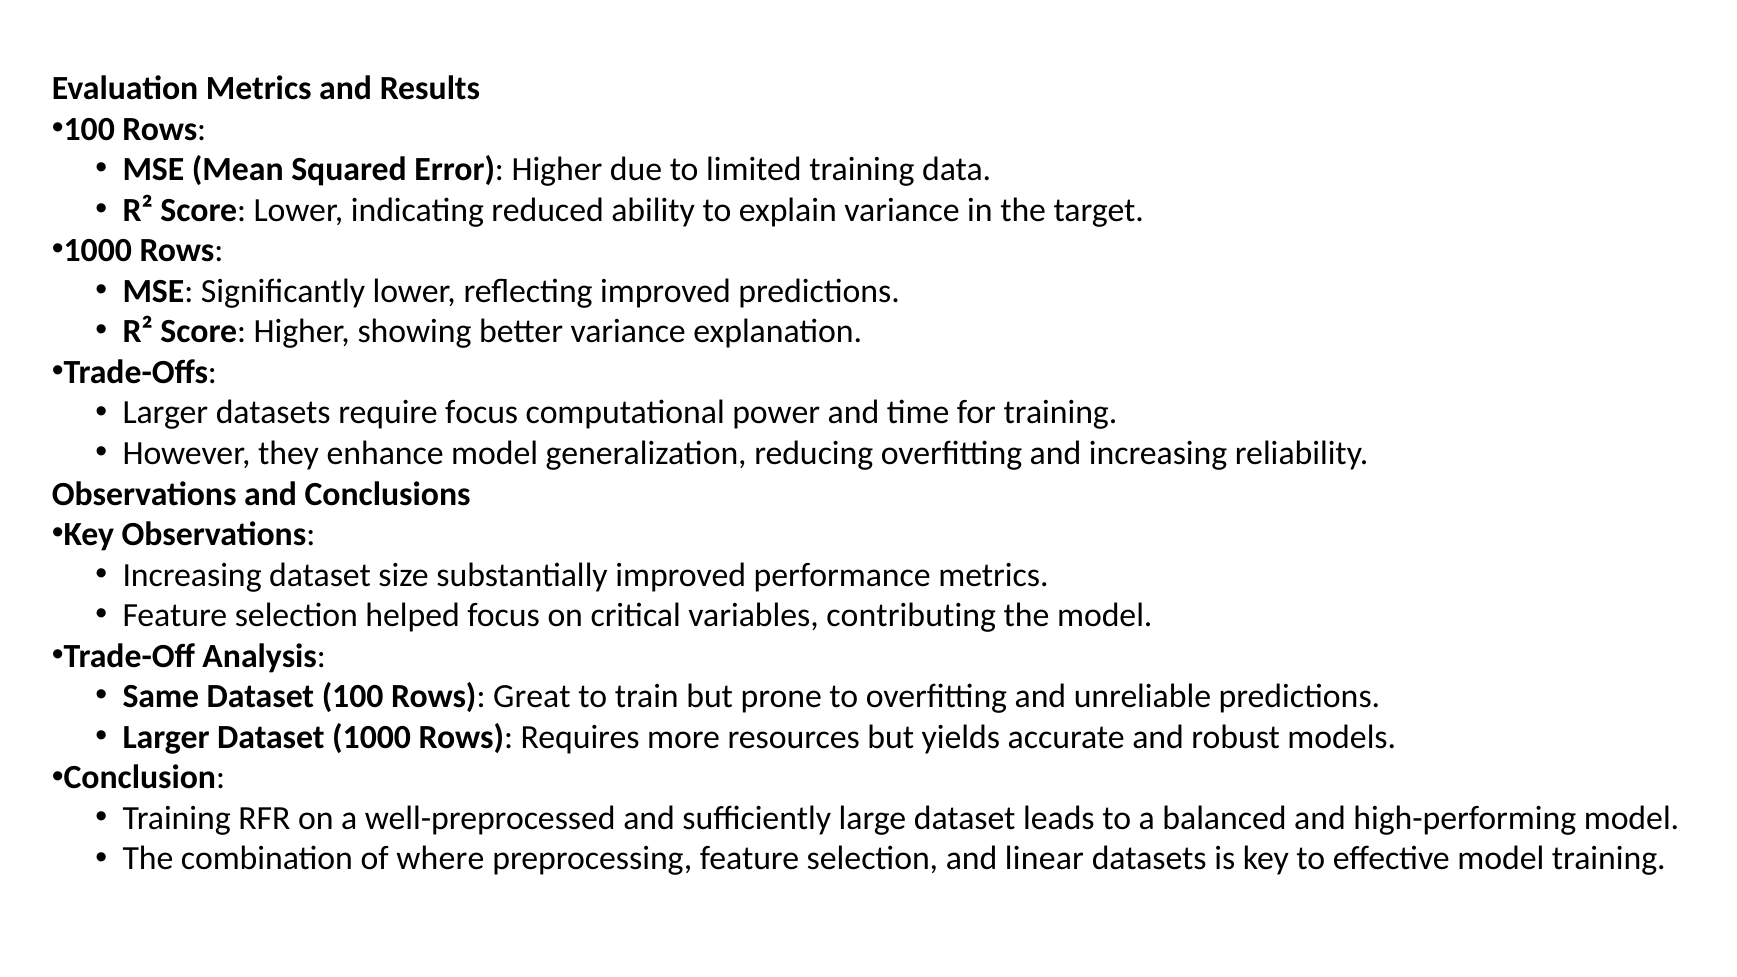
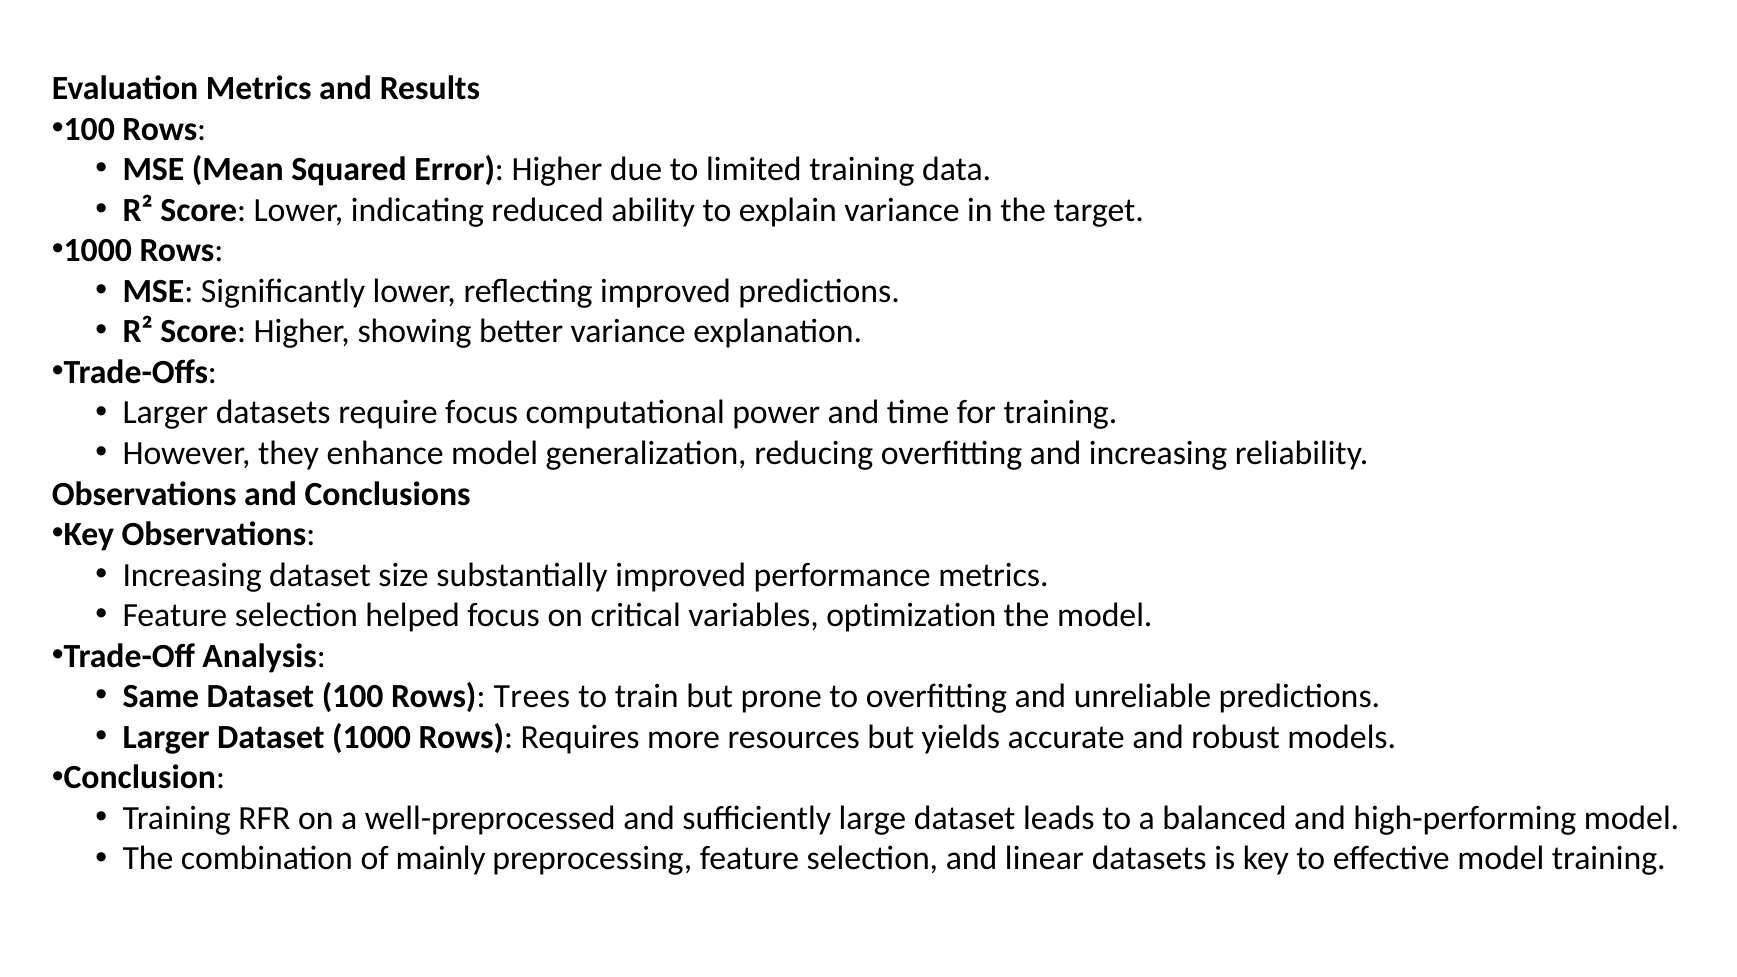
contributing: contributing -> optimization
Great: Great -> Trees
where: where -> mainly
